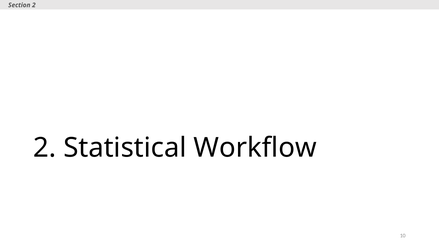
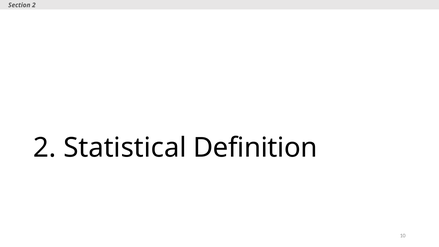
Workflow: Workflow -> Definition
